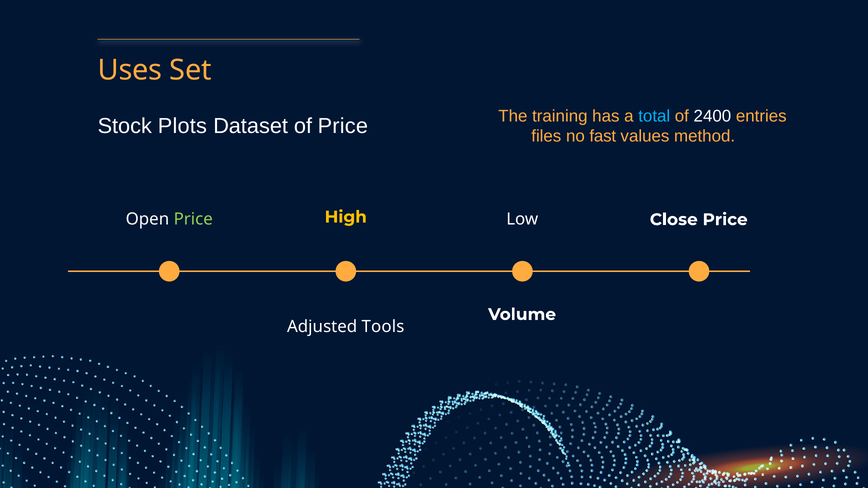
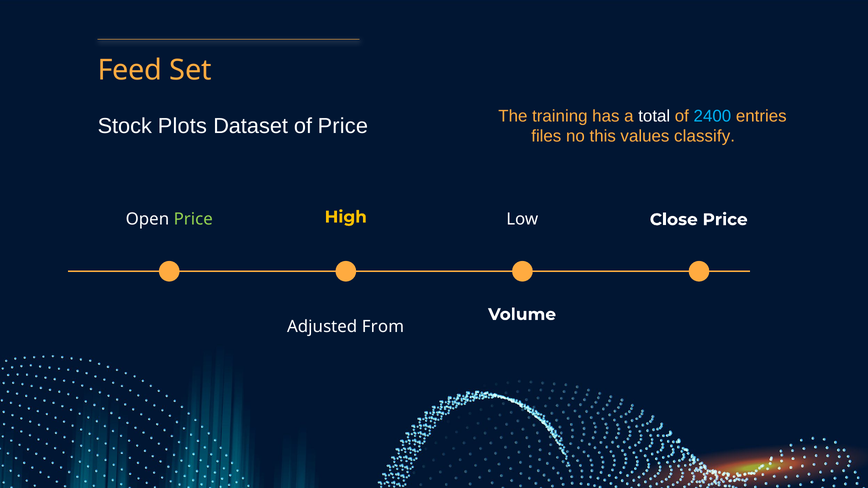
Uses: Uses -> Feed
total colour: light blue -> white
2400 colour: white -> light blue
fast: fast -> this
method: method -> classify
Tools: Tools -> From
